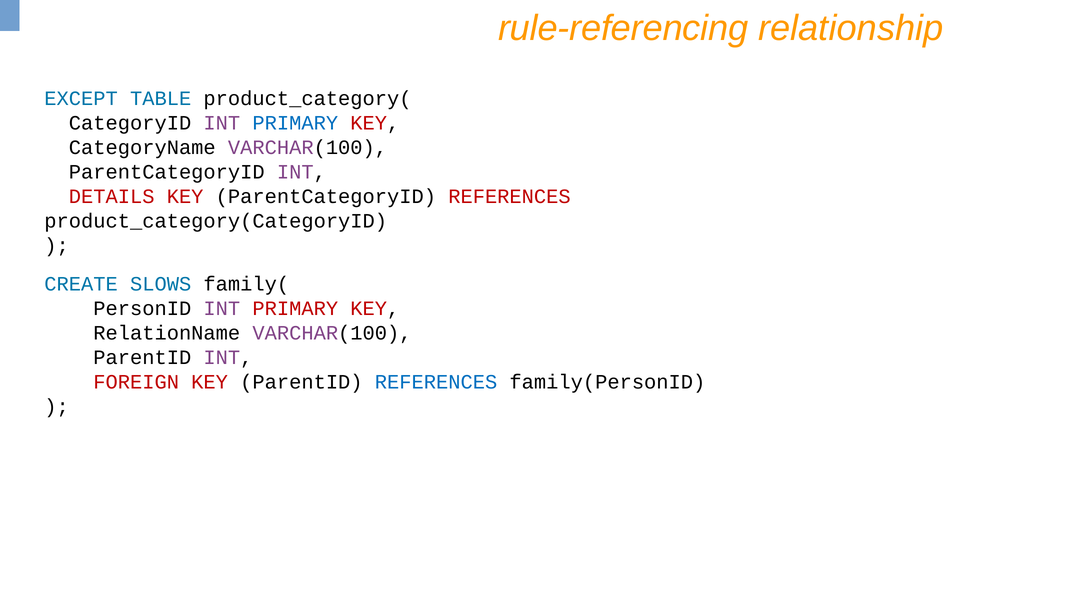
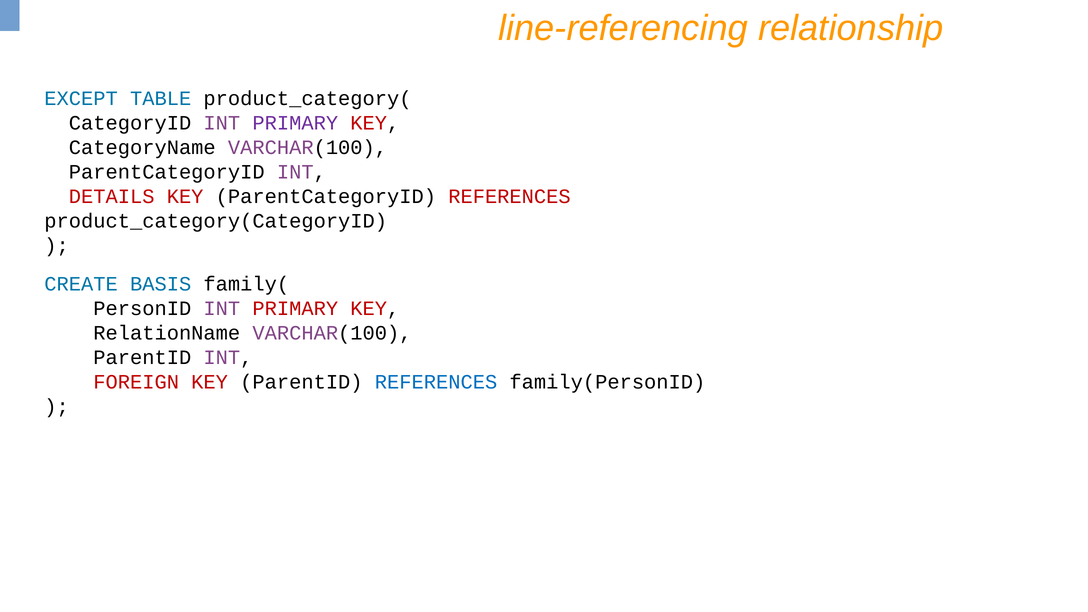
rule-referencing: rule-referencing -> line-referencing
PRIMARY at (295, 123) colour: blue -> purple
SLOWS: SLOWS -> BASIS
